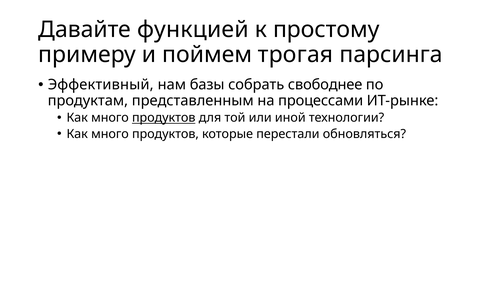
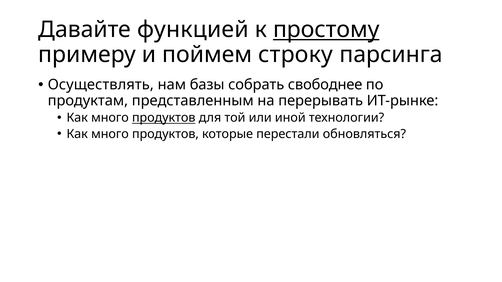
простому underline: none -> present
трогая: трогая -> строку
Эффективный: Эффективный -> Осуществлять
процессами: процессами -> перерывать
